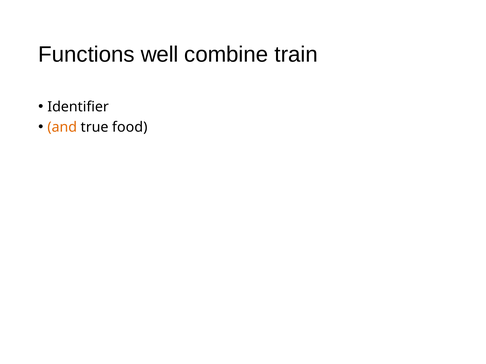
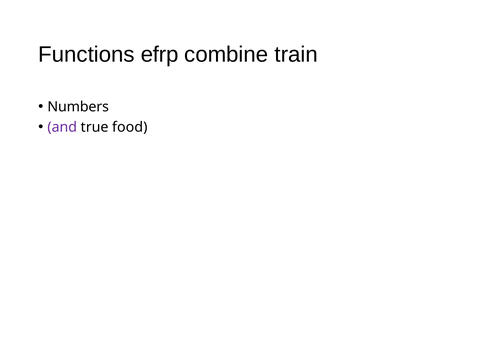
well: well -> efrp
Identifier: Identifier -> Numbers
and colour: orange -> purple
